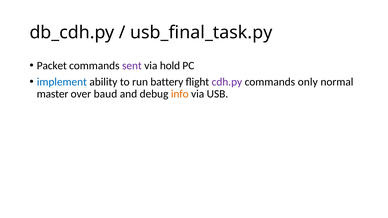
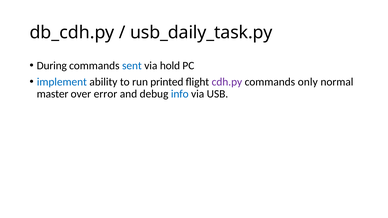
usb_final_task.py: usb_final_task.py -> usb_daily_task.py
Packet: Packet -> During
sent colour: purple -> blue
battery: battery -> printed
baud: baud -> error
info colour: orange -> blue
